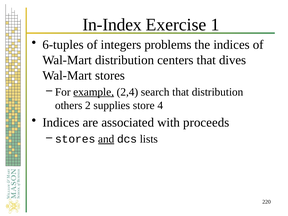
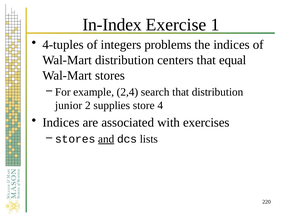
6-tuples: 6-tuples -> 4-tuples
dives: dives -> equal
example underline: present -> none
others: others -> junior
proceeds: proceeds -> exercises
